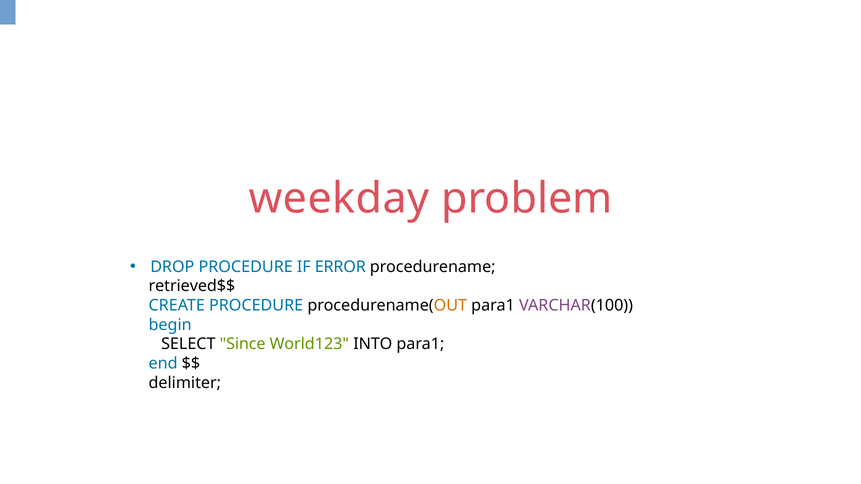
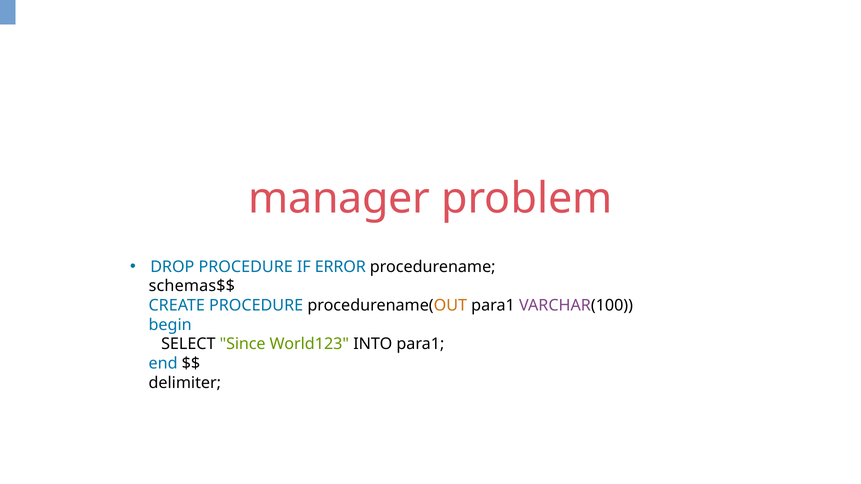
weekday: weekday -> manager
retrieved$$: retrieved$$ -> schemas$$
